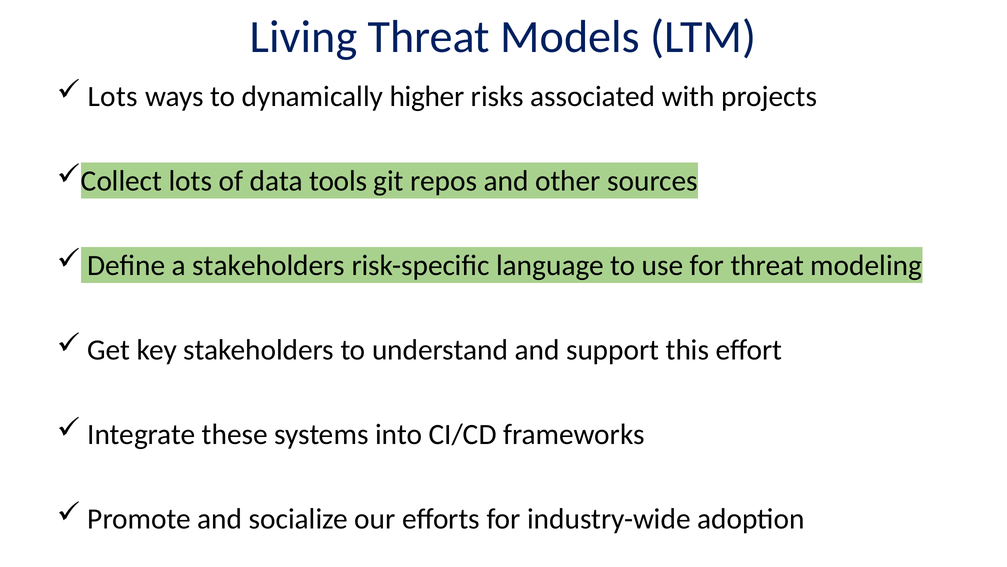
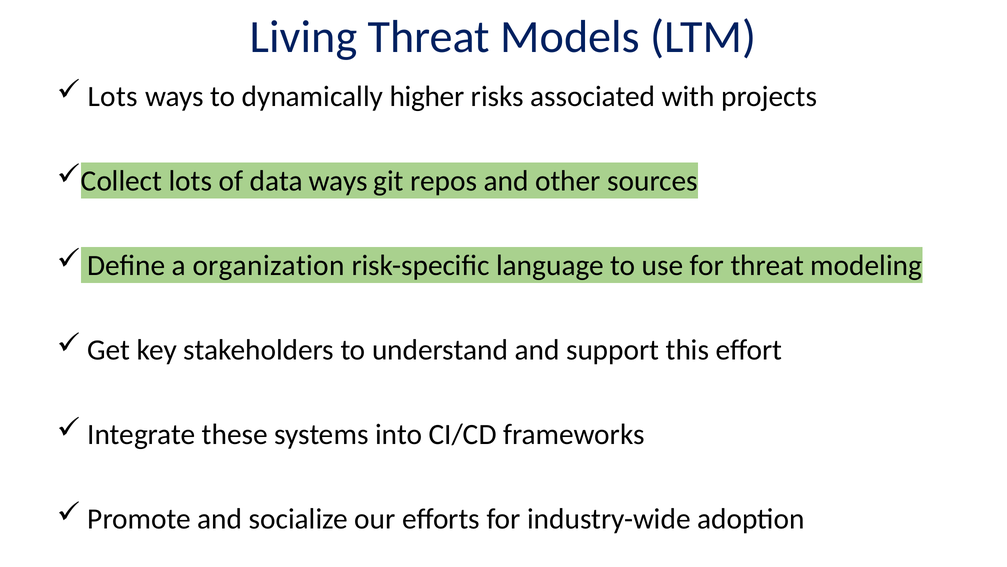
data tools: tools -> ways
a stakeholders: stakeholders -> organization
